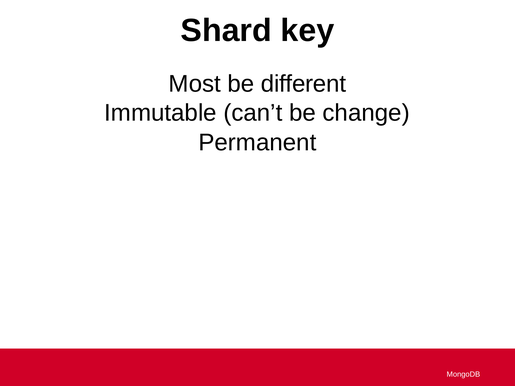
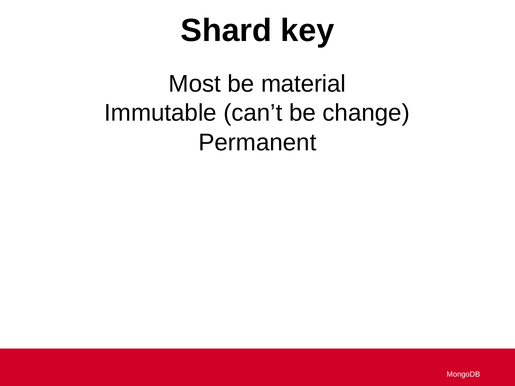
different: different -> material
